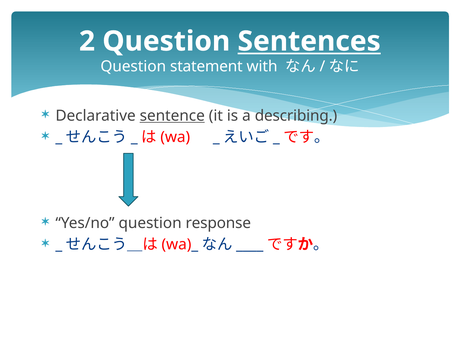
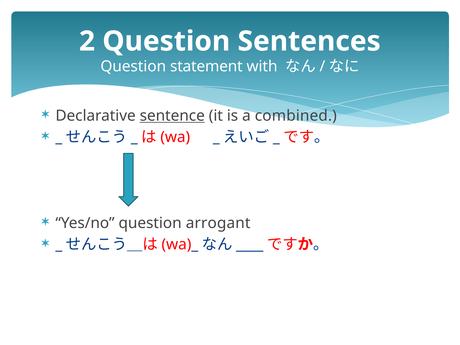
Sentences underline: present -> none
describing: describing -> combined
response: response -> arrogant
